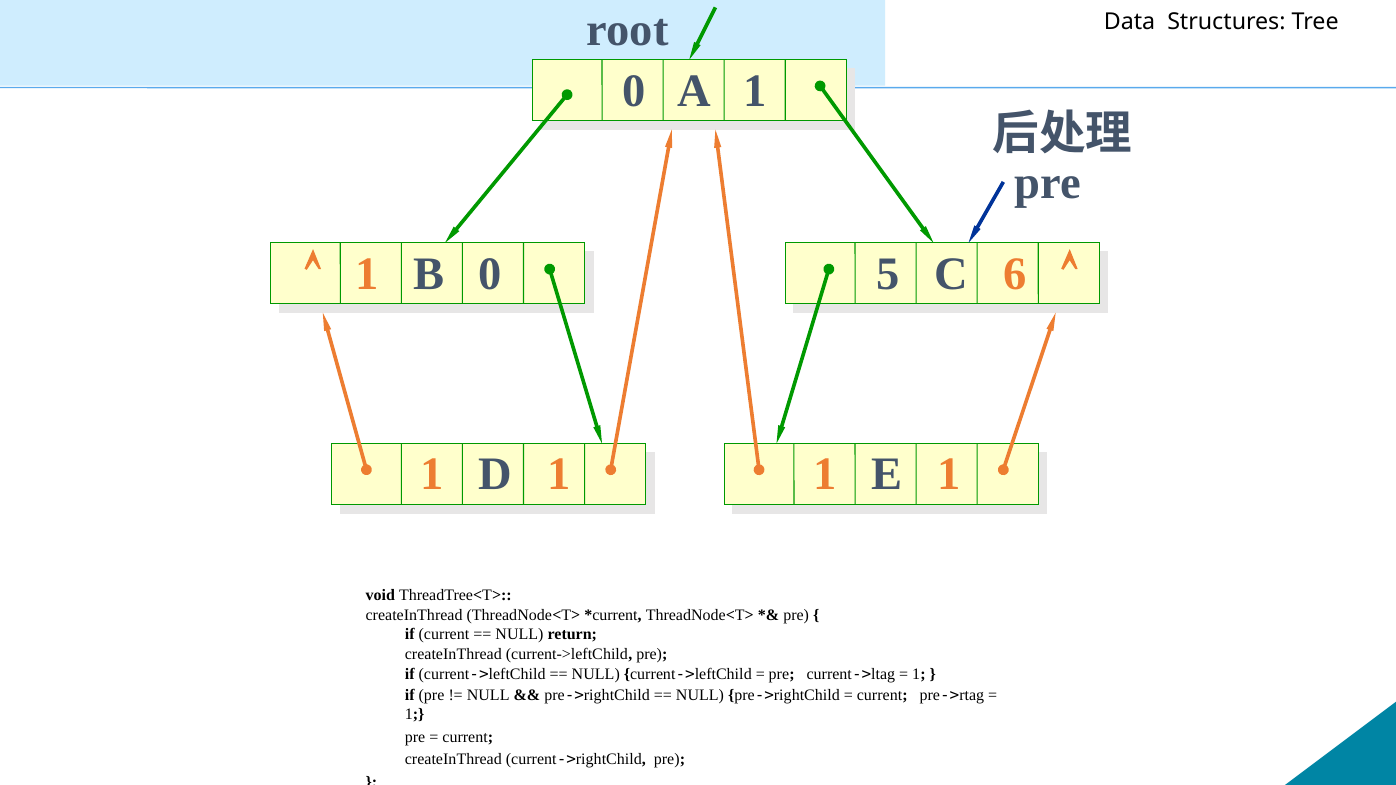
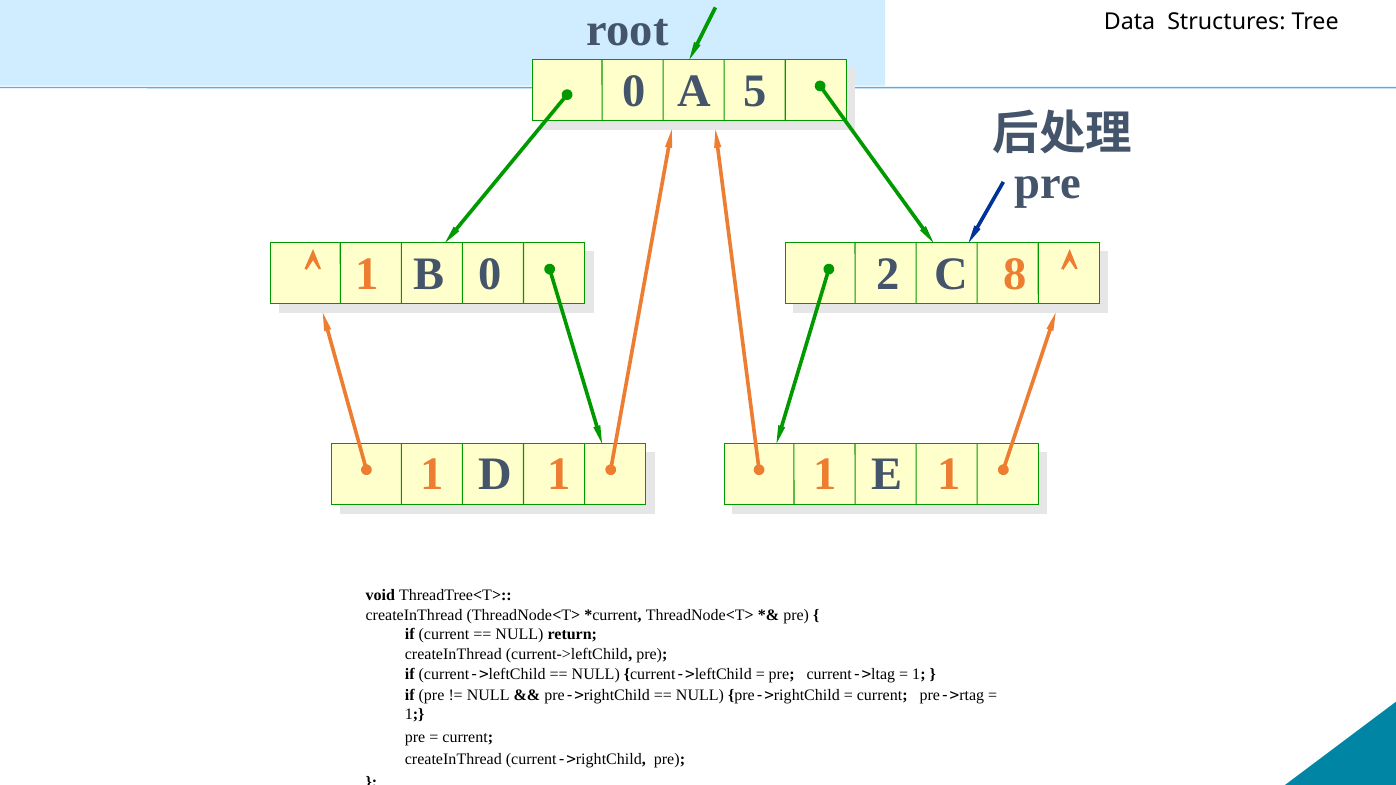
A 1: 1 -> 5
5: 5 -> 2
6: 6 -> 8
